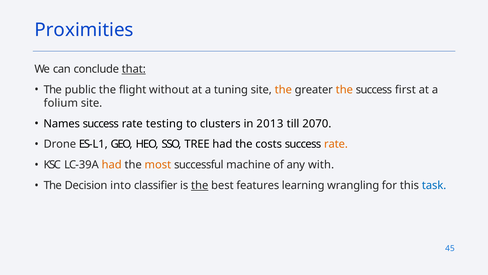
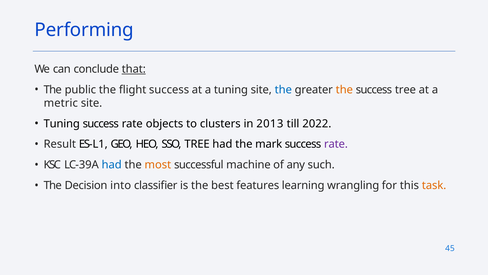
Proximities: Proximities -> Performing
flight without: without -> success
the at (283, 90) colour: orange -> blue
success first: first -> tree
folium: folium -> metric
Names at (62, 123): Names -> Tuning
testing: testing -> objects
2070: 2070 -> 2022
Drone: Drone -> Result
costs: costs -> mark
rate at (336, 144) colour: orange -> purple
had at (112, 165) colour: orange -> blue
with: with -> such
the at (200, 185) underline: present -> none
task colour: blue -> orange
